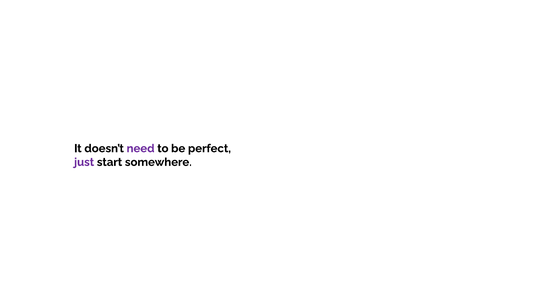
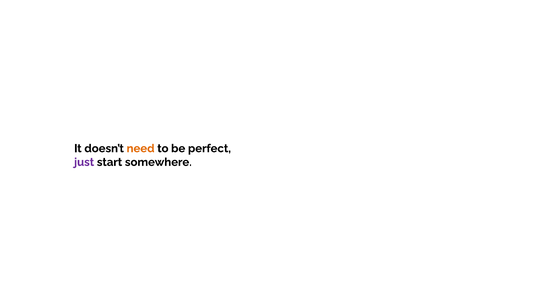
need colour: purple -> orange
